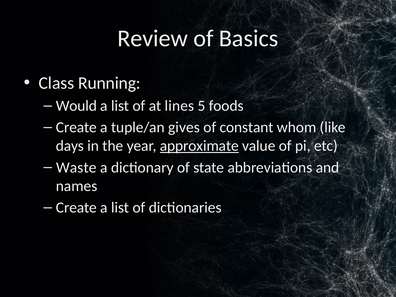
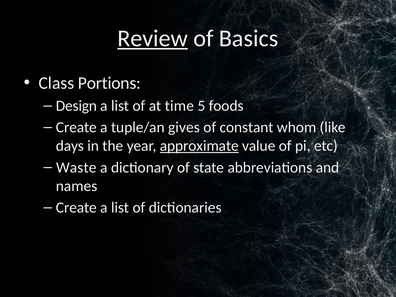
Review underline: none -> present
Running: Running -> Portions
Would: Would -> Design
lines: lines -> time
